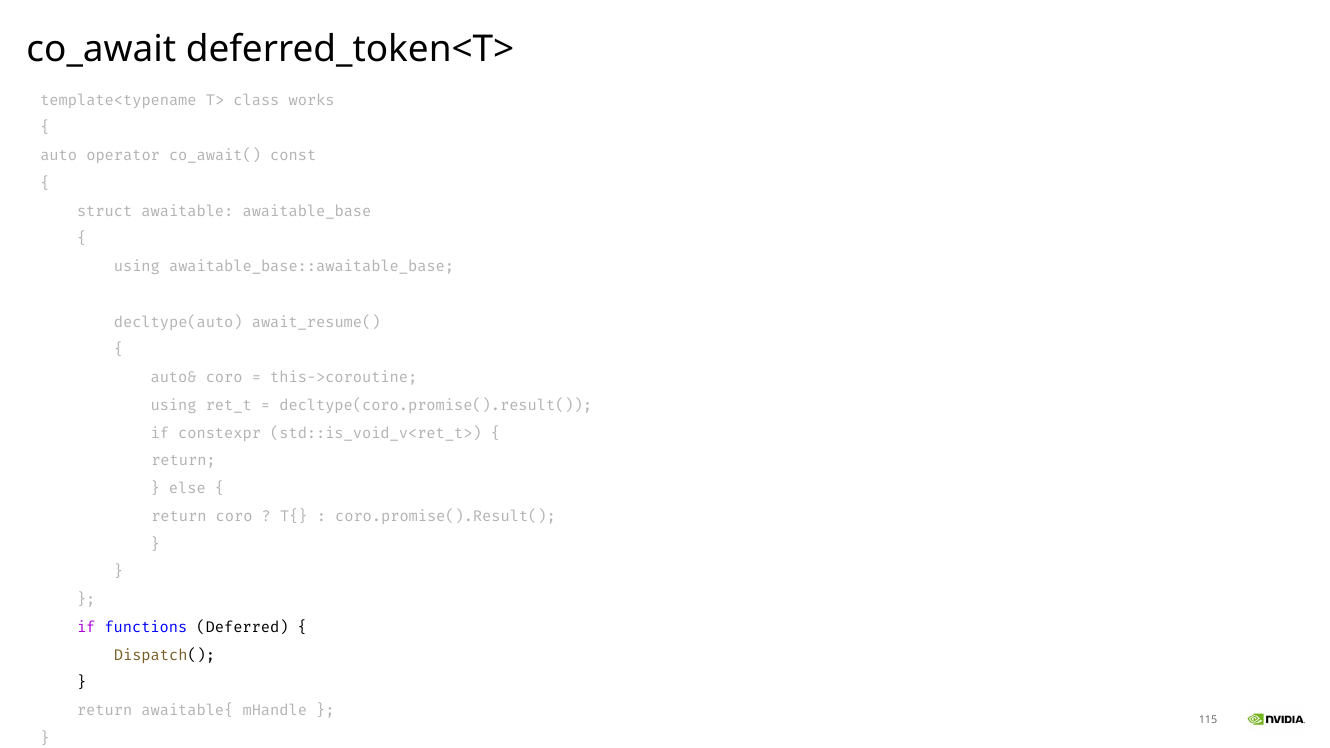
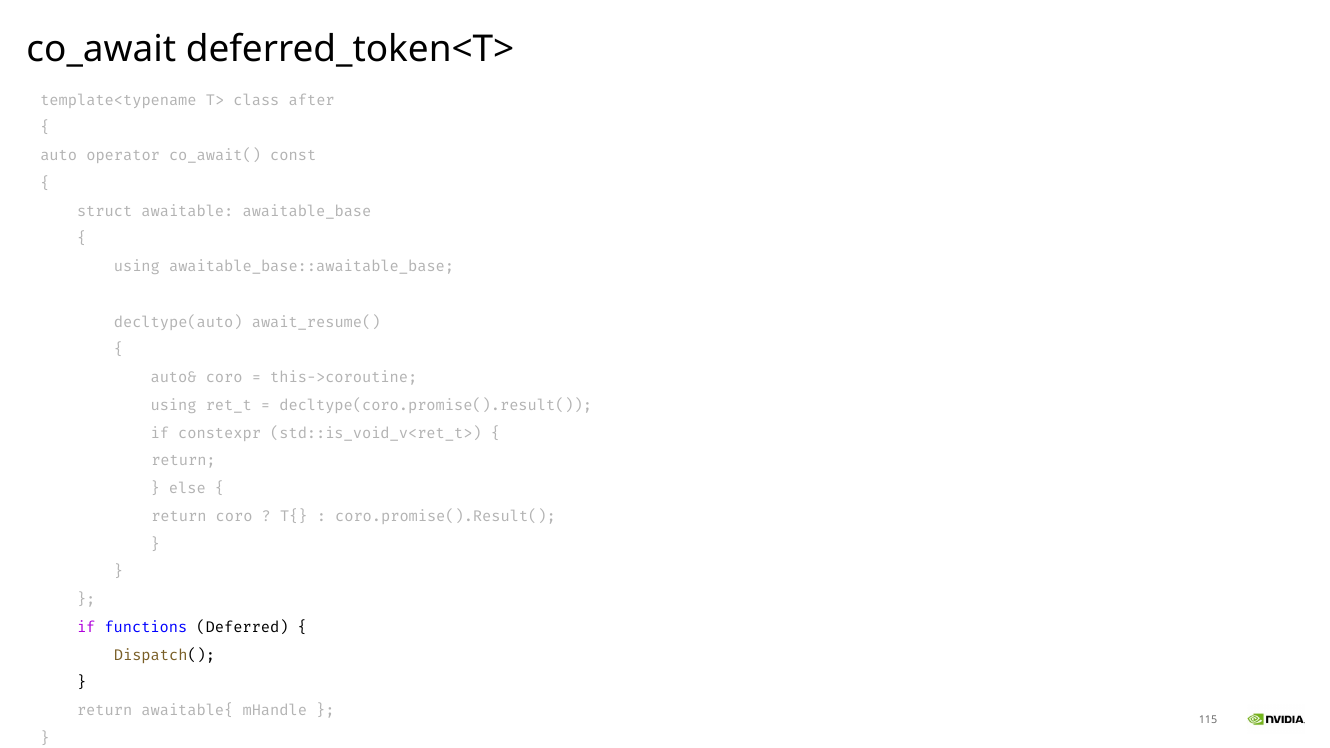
works: works -> after
